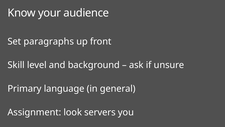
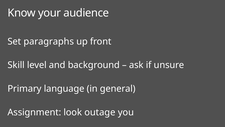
servers: servers -> outage
